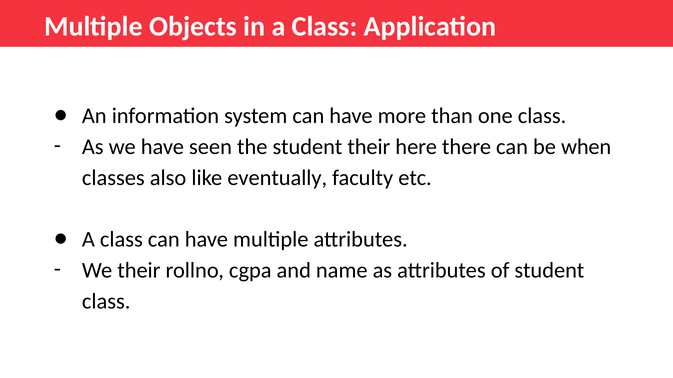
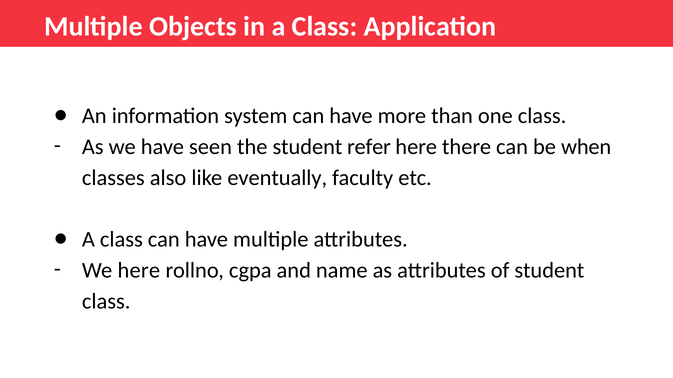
student their: their -> refer
We their: their -> here
